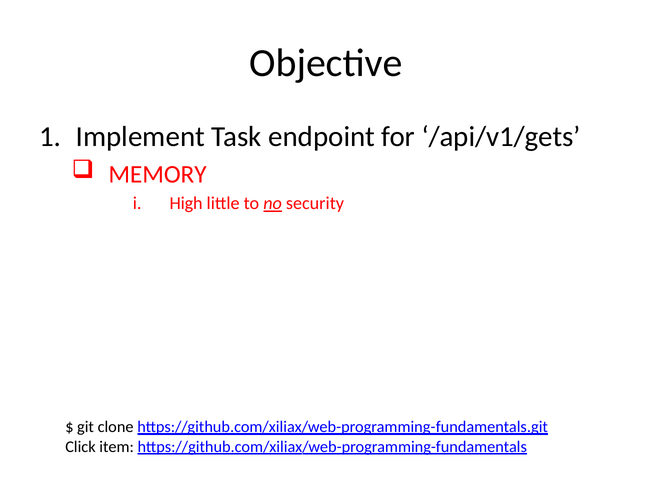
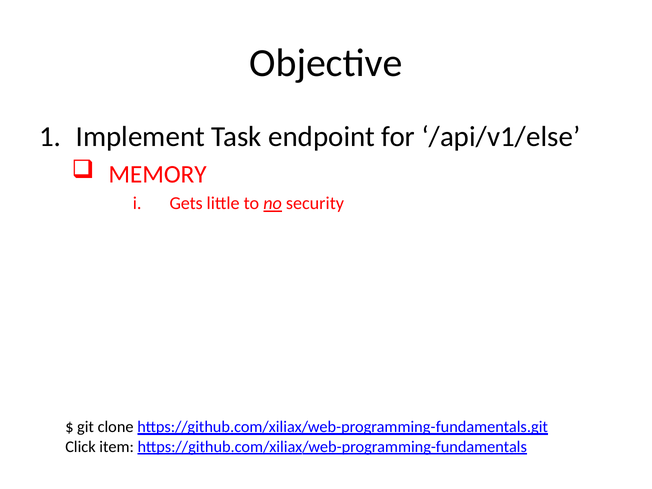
/api/v1/gets: /api/v1/gets -> /api/v1/else
High: High -> Gets
